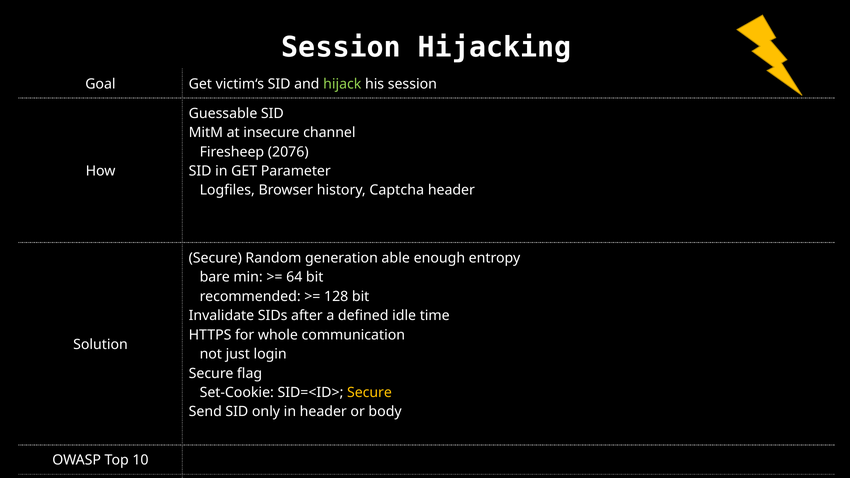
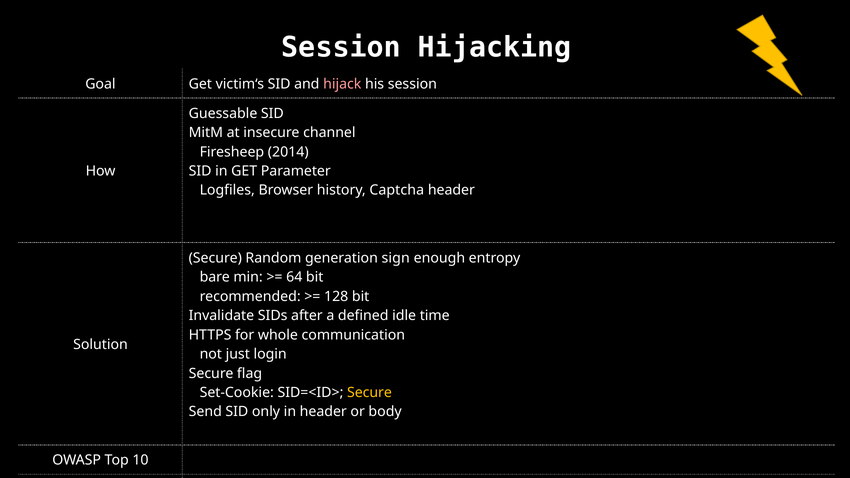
hijack colour: light green -> pink
2076: 2076 -> 2014
able: able -> sign
